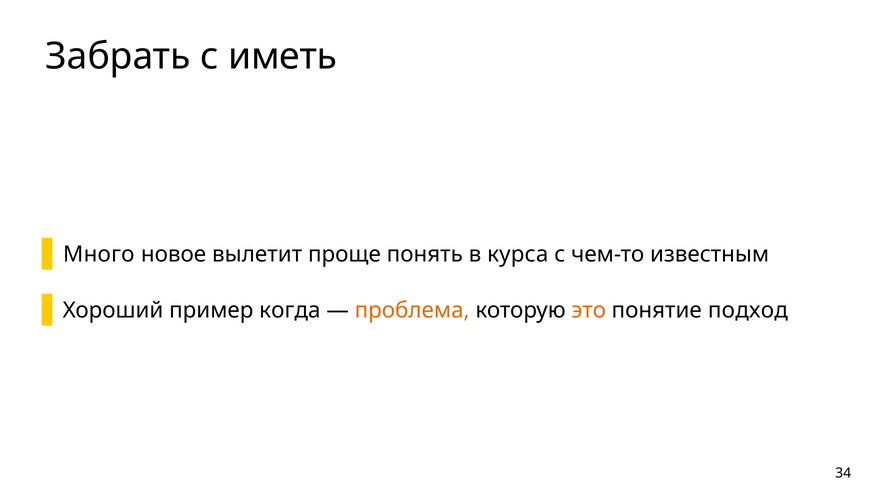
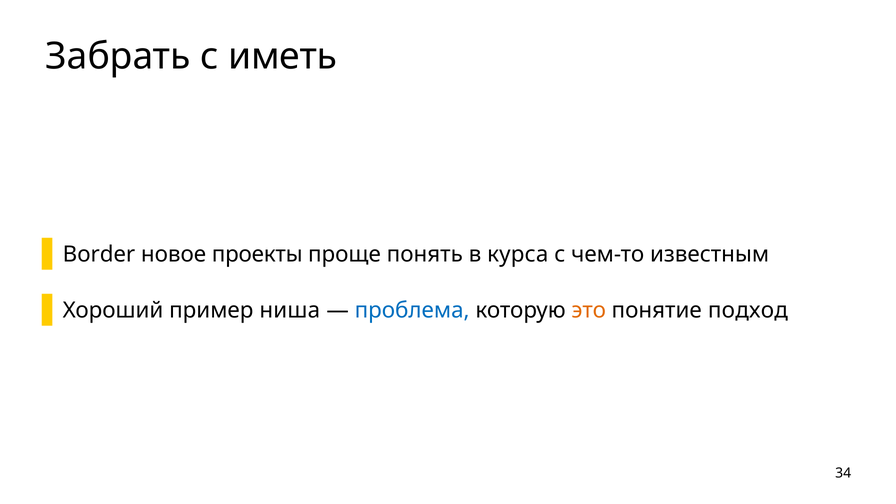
Много: Много -> Border
вылетит: вылетит -> проекты
когда: когда -> ниша
проблема colour: orange -> blue
